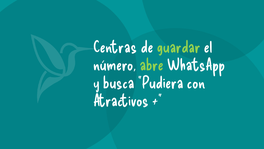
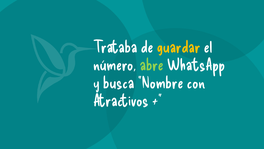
Centras: Centras -> Trataba
guardar colour: light green -> yellow
Pudiera: Pudiera -> Nombre
